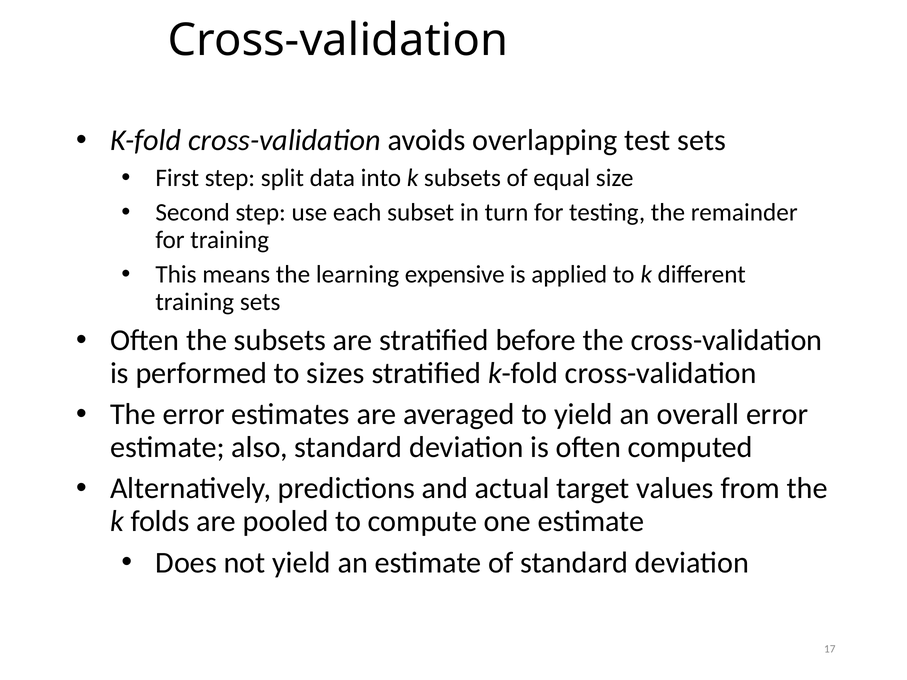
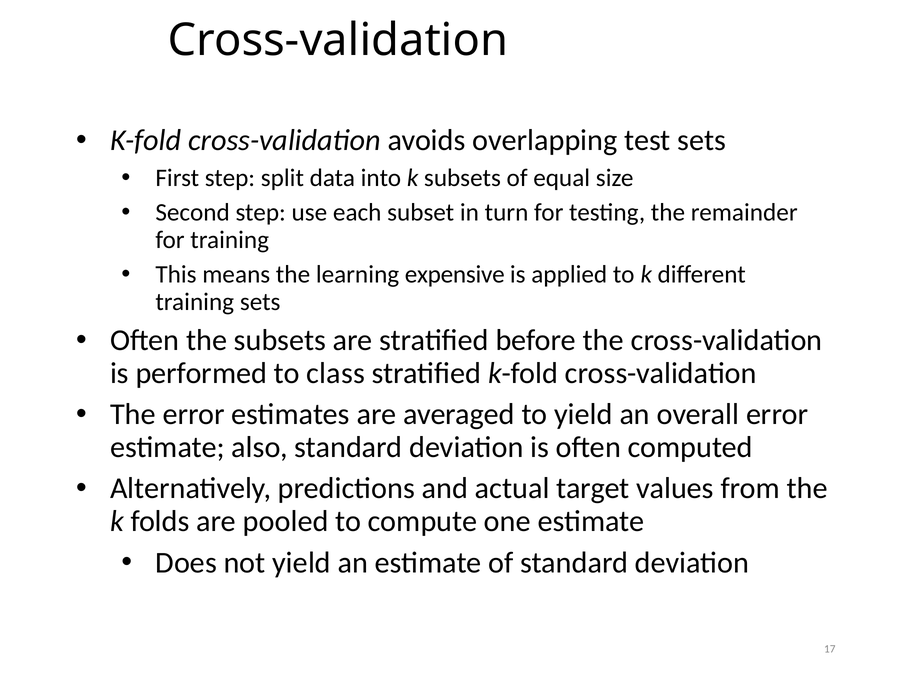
sizes: sizes -> class
